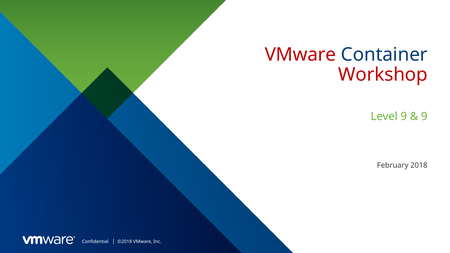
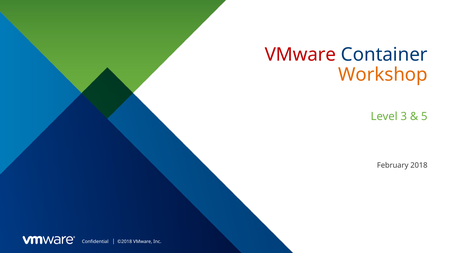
Workshop colour: red -> orange
Level 9: 9 -> 3
9 at (424, 117): 9 -> 5
